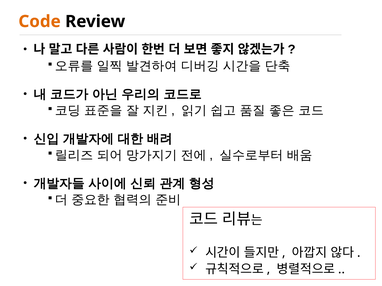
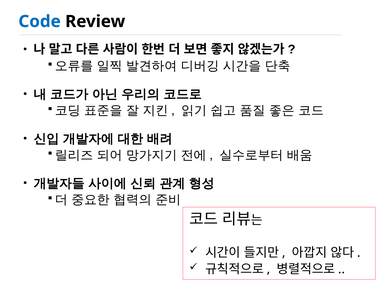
Code colour: orange -> blue
